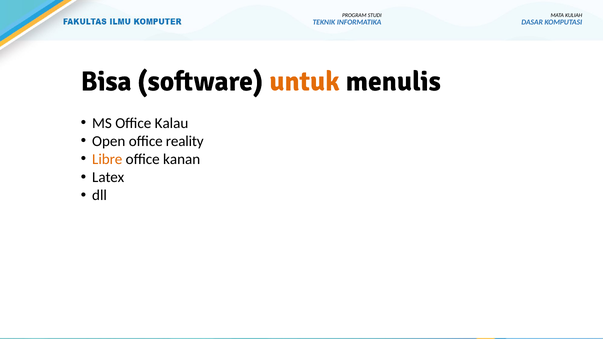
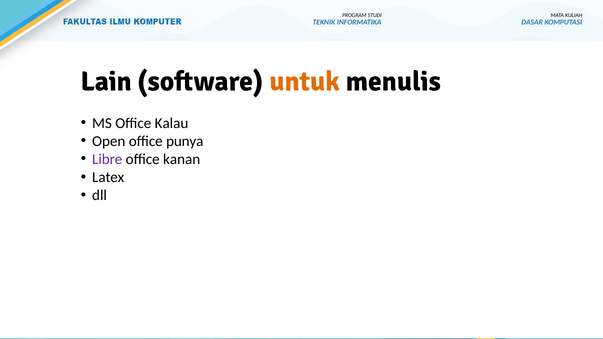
Bisa: Bisa -> Lain
reality: reality -> punya
Libre colour: orange -> purple
